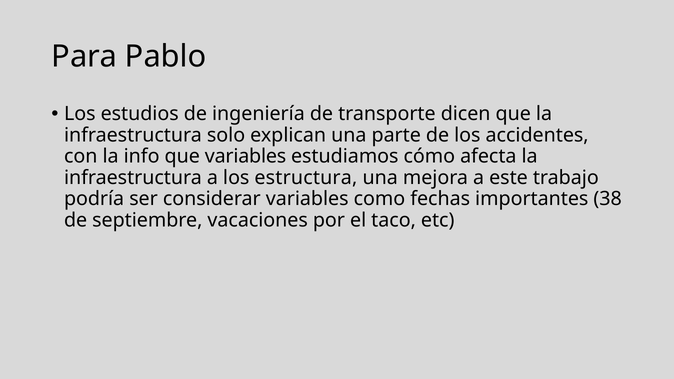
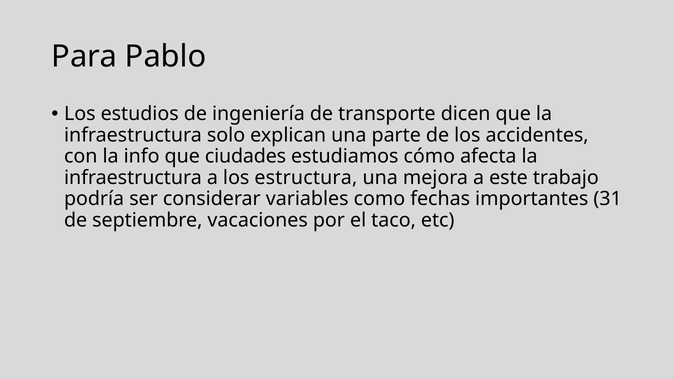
que variables: variables -> ciudades
38: 38 -> 31
